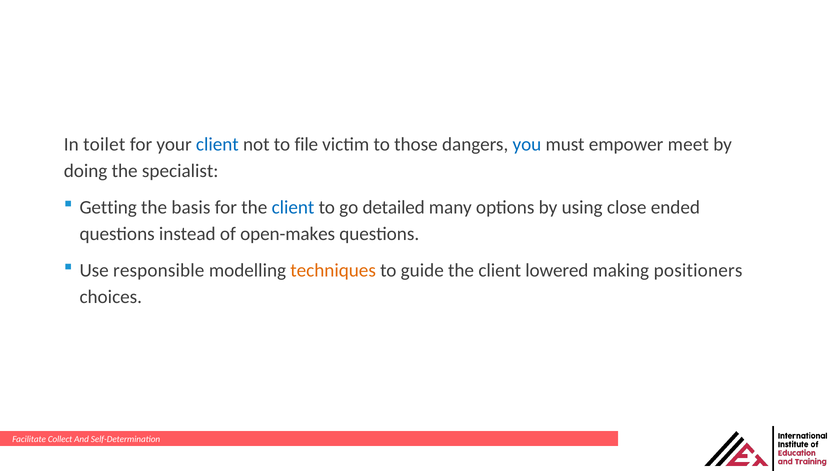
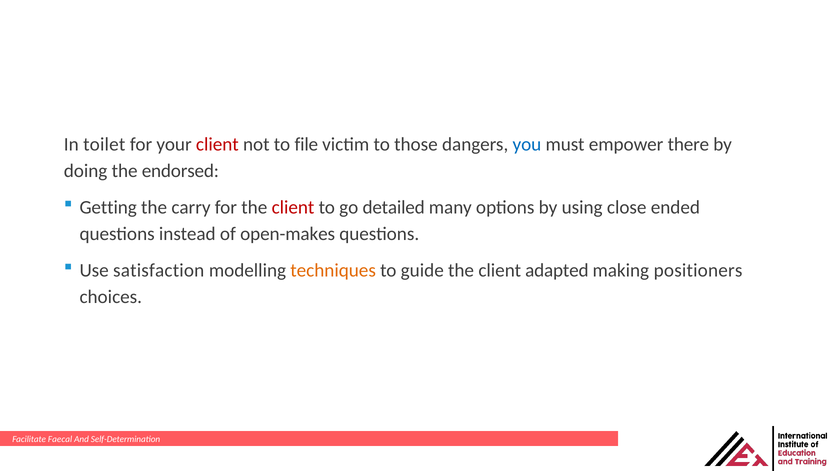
client at (217, 145) colour: blue -> red
meet: meet -> there
specialist: specialist -> endorsed
basis: basis -> carry
client at (293, 207) colour: blue -> red
responsible: responsible -> satisfaction
lowered: lowered -> adapted
Collect: Collect -> Faecal
